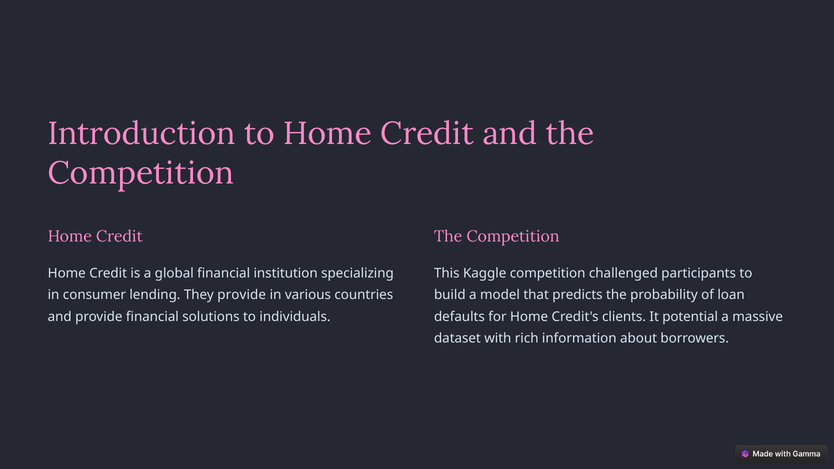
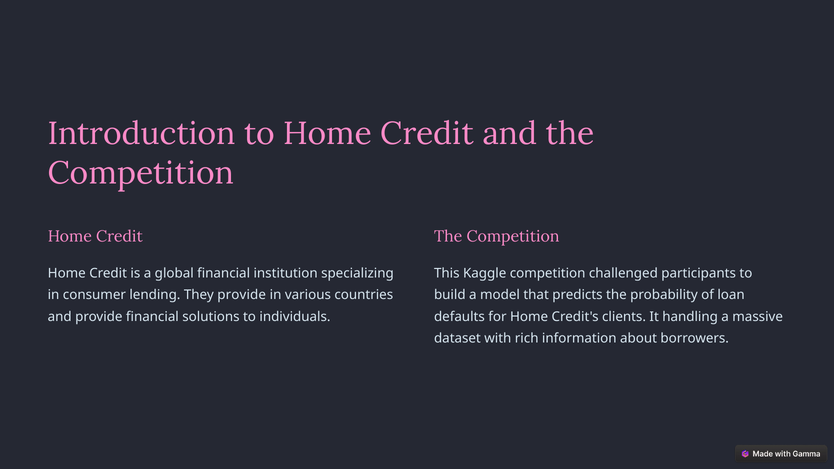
potential: potential -> handling
